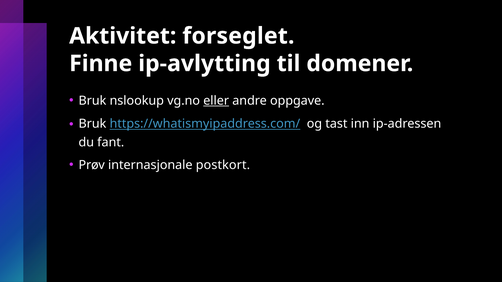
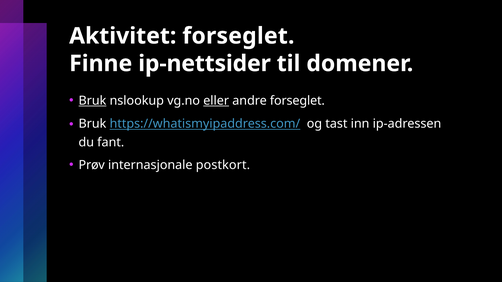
ip-avlytting: ip-avlytting -> ip-nettsider
Bruk at (92, 101) underline: none -> present
andre oppgave: oppgave -> forseglet
